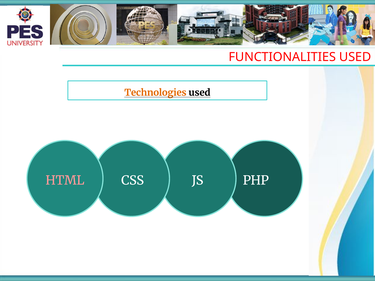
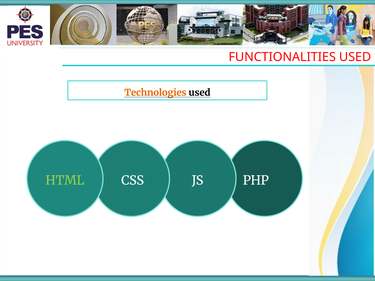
HTML colour: pink -> light green
